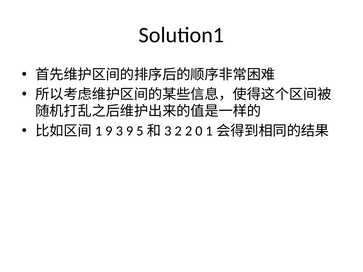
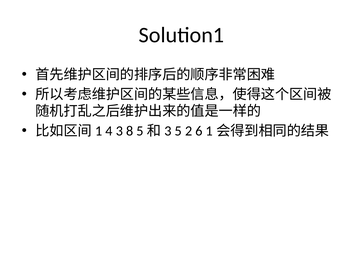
9 at (109, 131): 9 -> 4
3 9: 9 -> 8
2 at (178, 131): 2 -> 5
0: 0 -> 6
